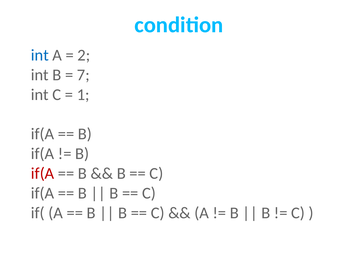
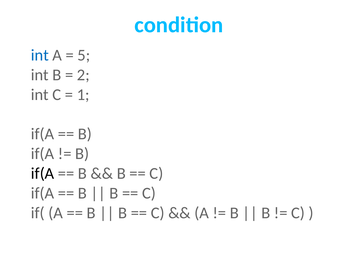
2: 2 -> 5
7: 7 -> 2
if(A at (43, 174) colour: red -> black
